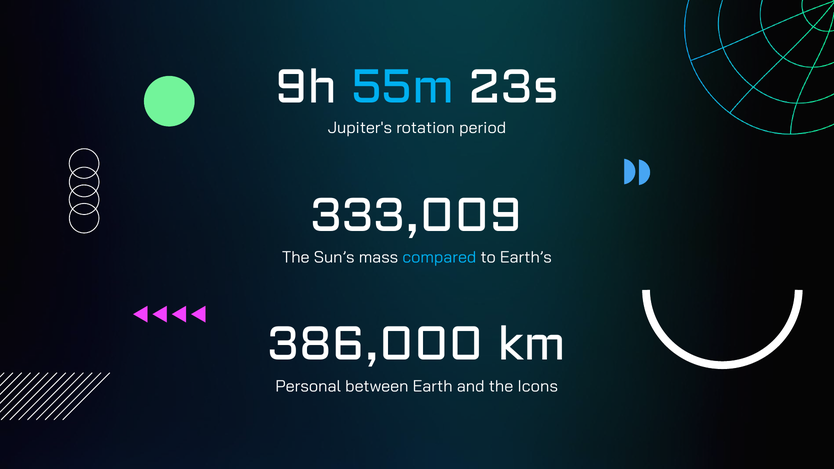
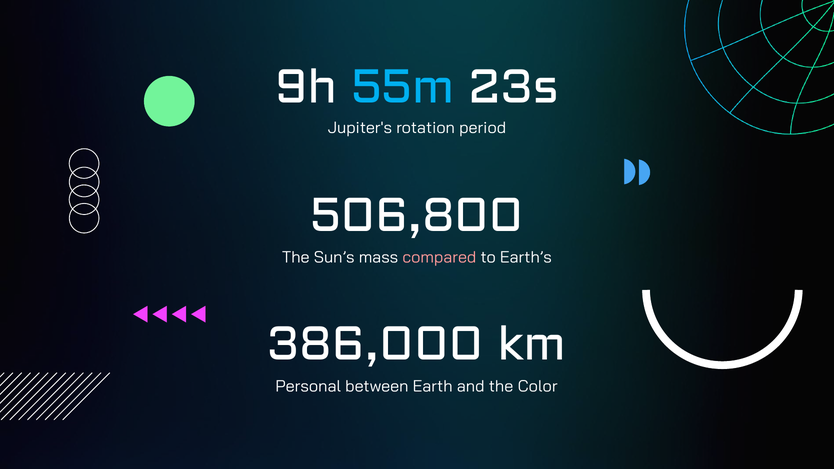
333,009: 333,009 -> 506,800
compared colour: light blue -> pink
Icons: Icons -> Color
